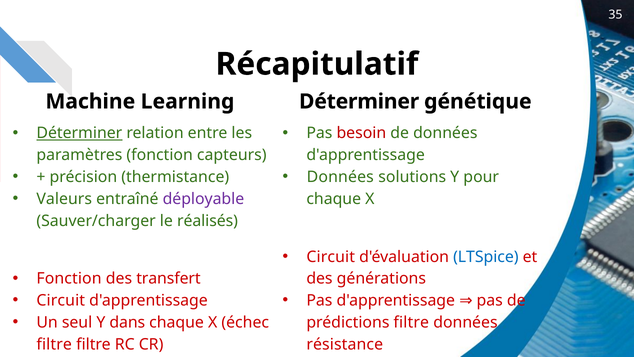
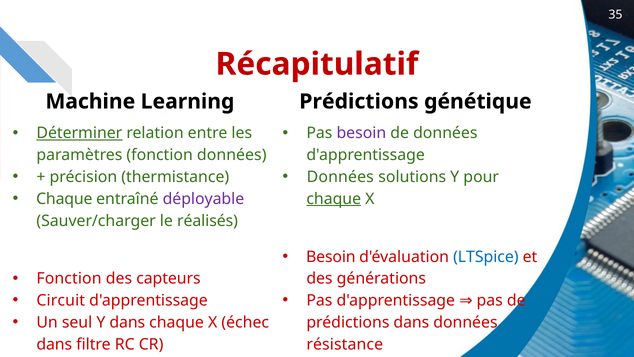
Récapitulatif colour: black -> red
Déterminer at (359, 101): Déterminer -> Prédictions
besoin at (361, 133) colour: red -> purple
fonction capteurs: capteurs -> données
Valeurs at (64, 199): Valeurs -> Chaque
chaque at (334, 199) underline: none -> present
Circuit at (331, 257): Circuit -> Besoin
transfert: transfert -> capteurs
prédictions filtre: filtre -> dans
filtre at (54, 344): filtre -> dans
